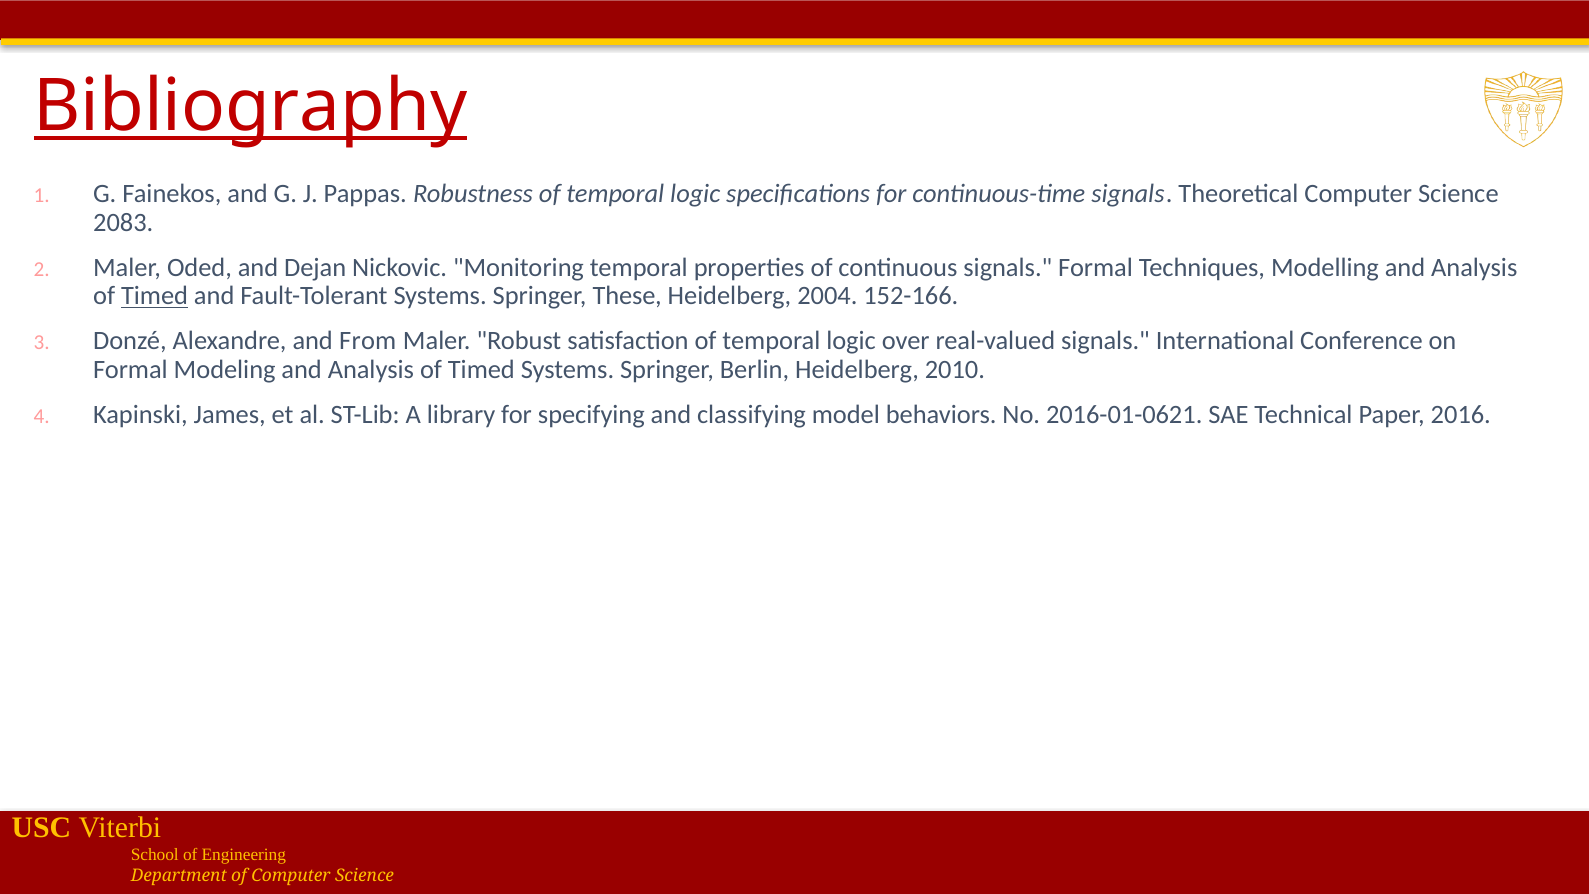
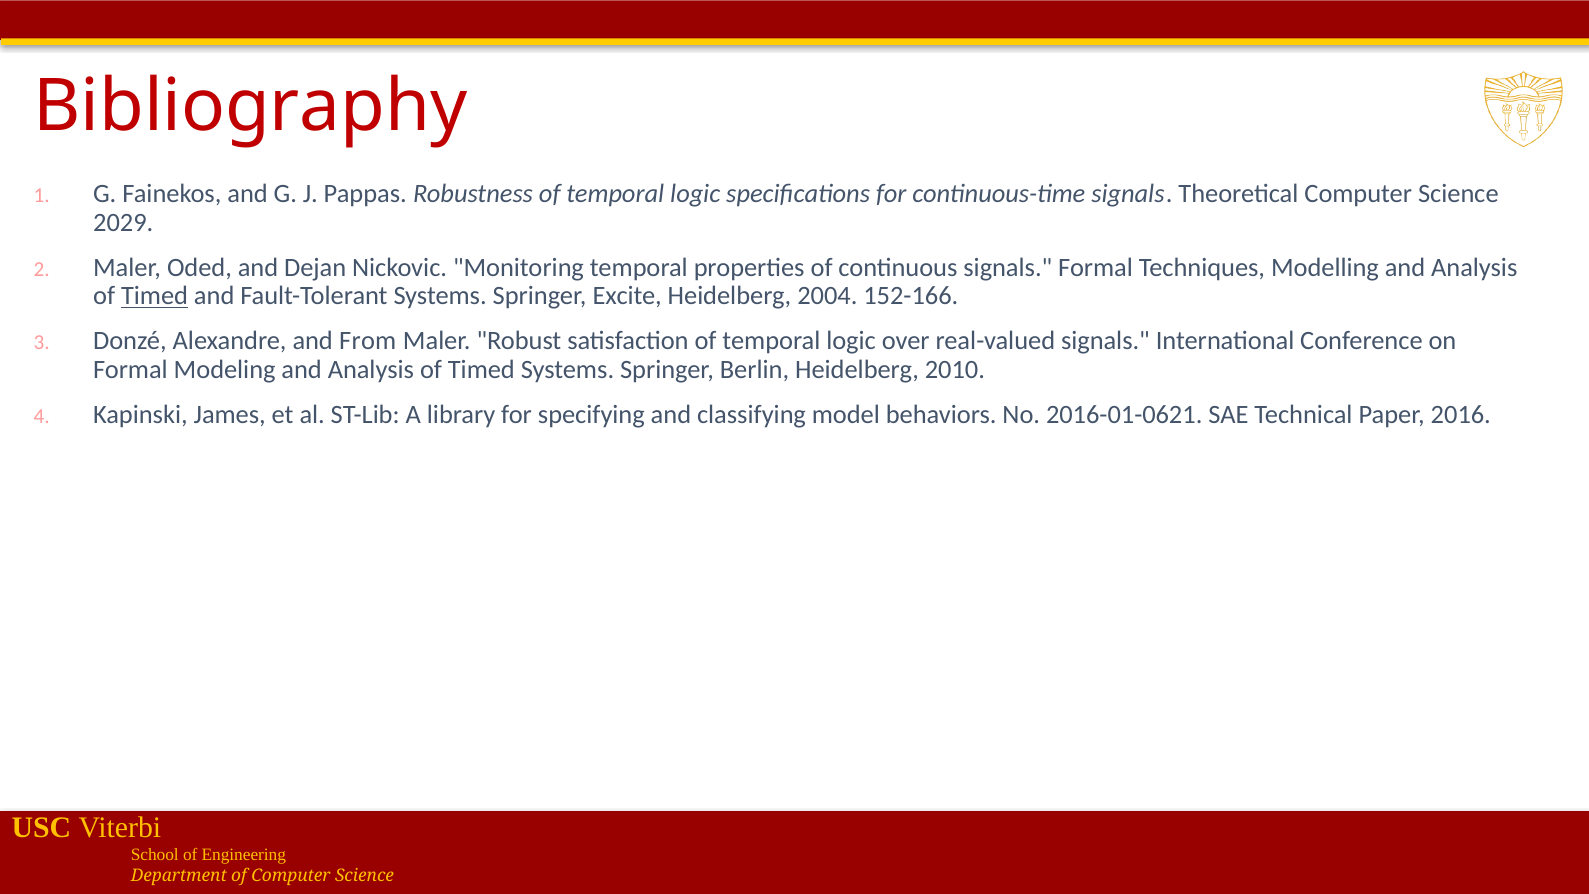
Bibliography underline: present -> none
2083: 2083 -> 2029
These: These -> Excite
